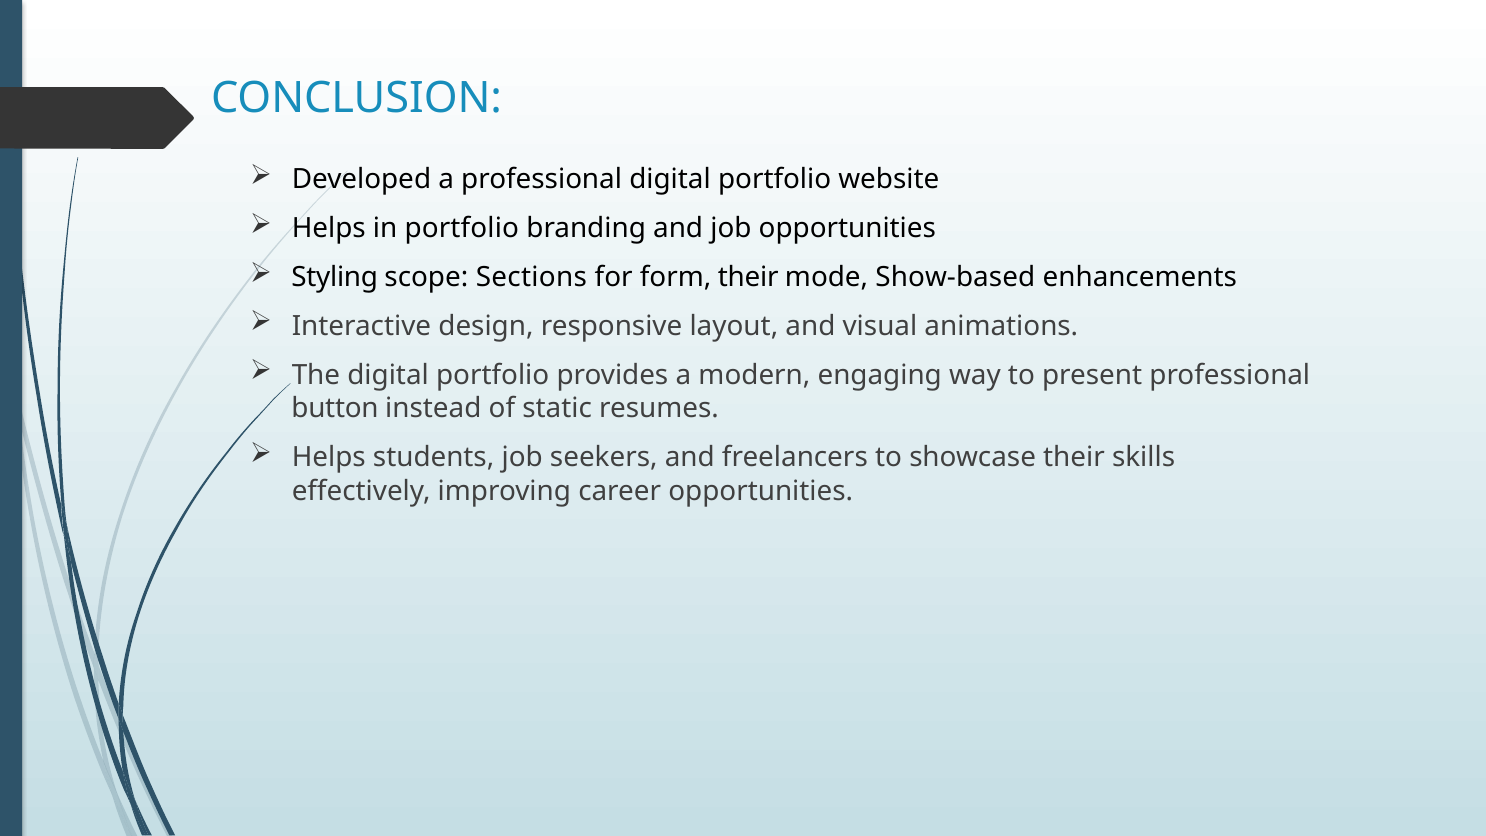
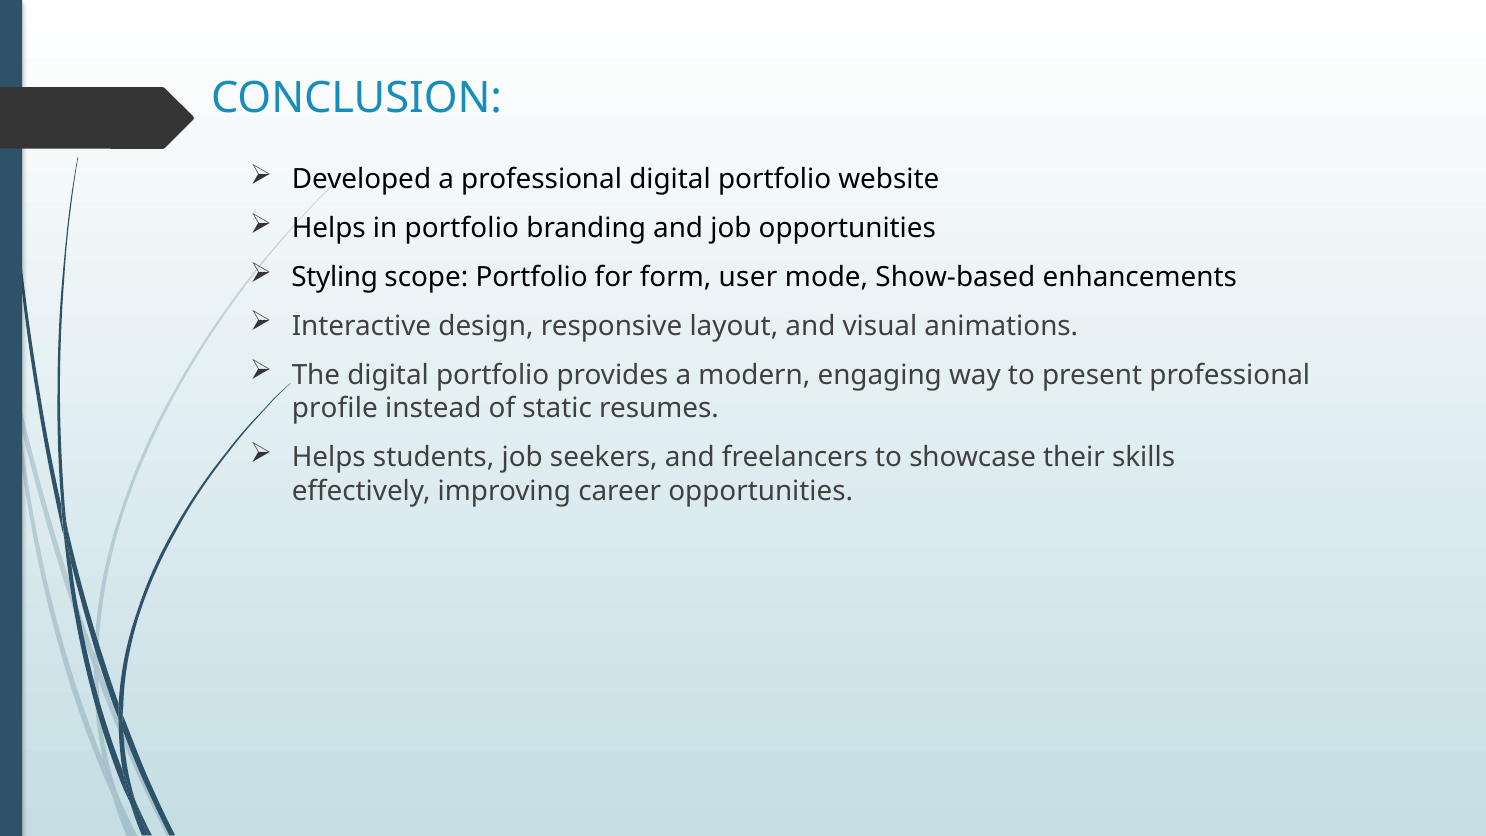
scope Sections: Sections -> Portfolio
form their: their -> user
button: button -> profile
